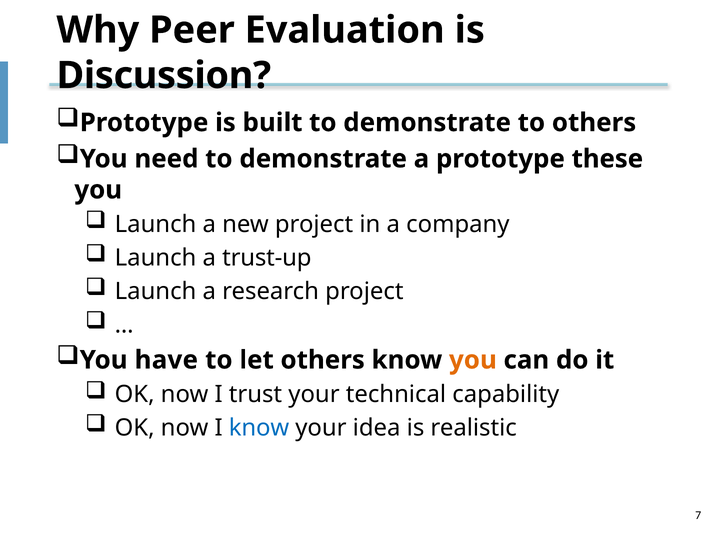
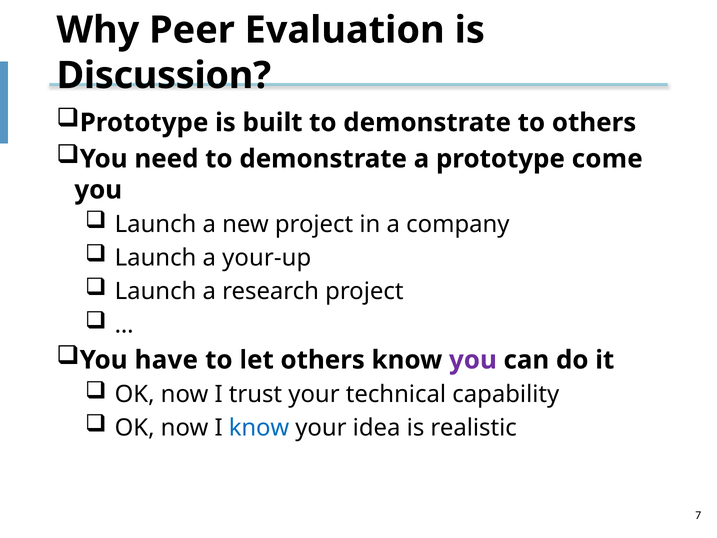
these: these -> come
trust-up: trust-up -> your-up
you at (473, 360) colour: orange -> purple
